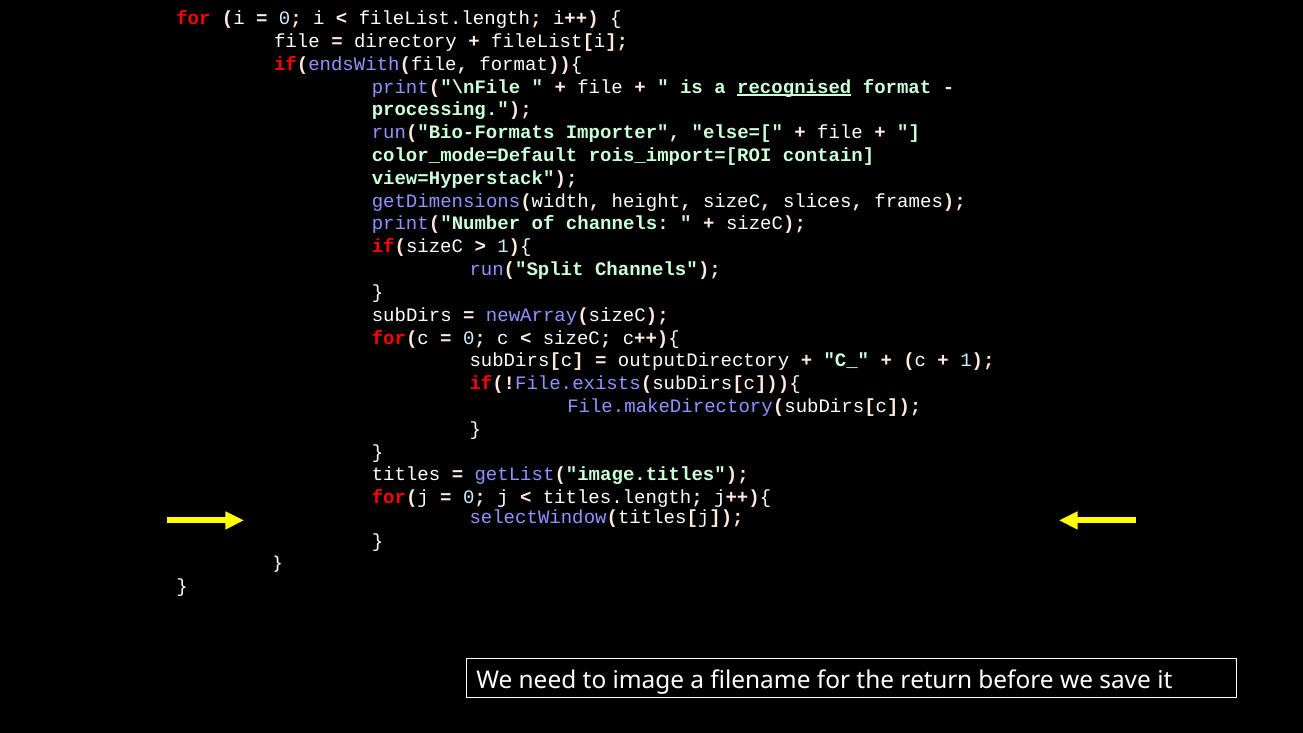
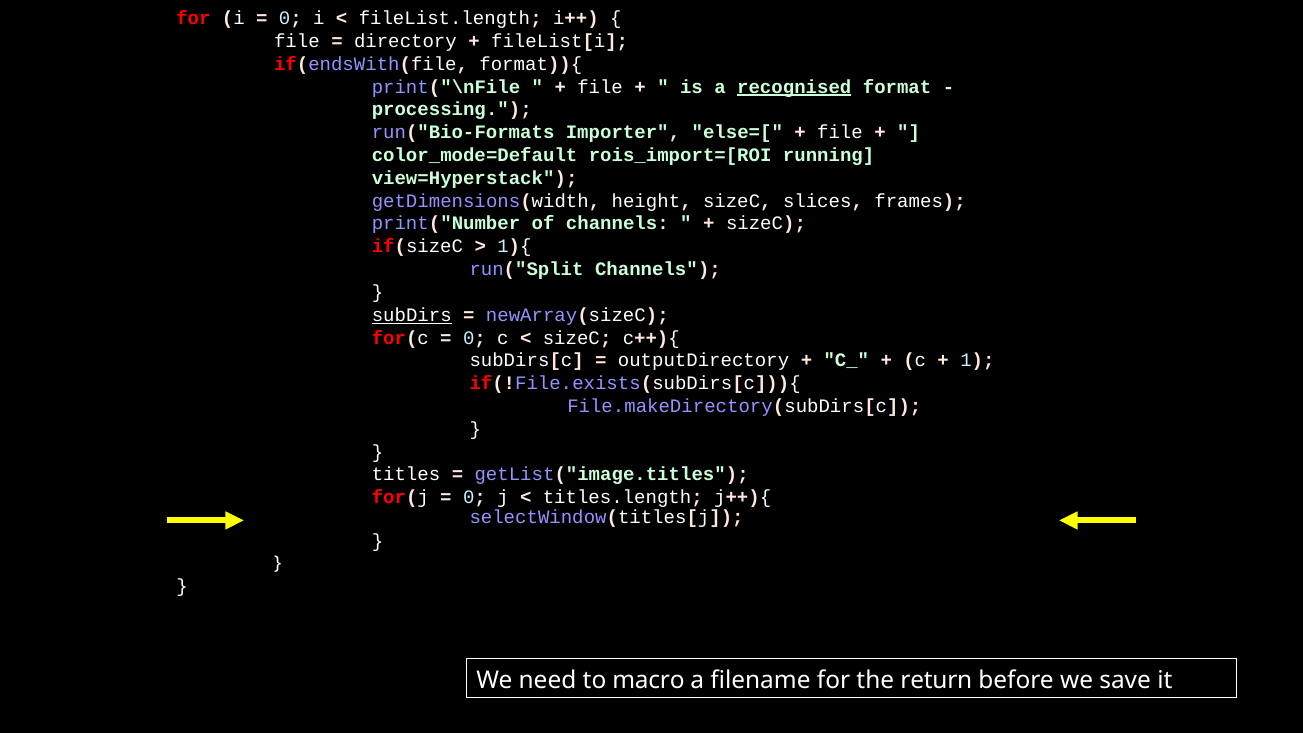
contain: contain -> running
subDirs underline: none -> present
image: image -> macro
